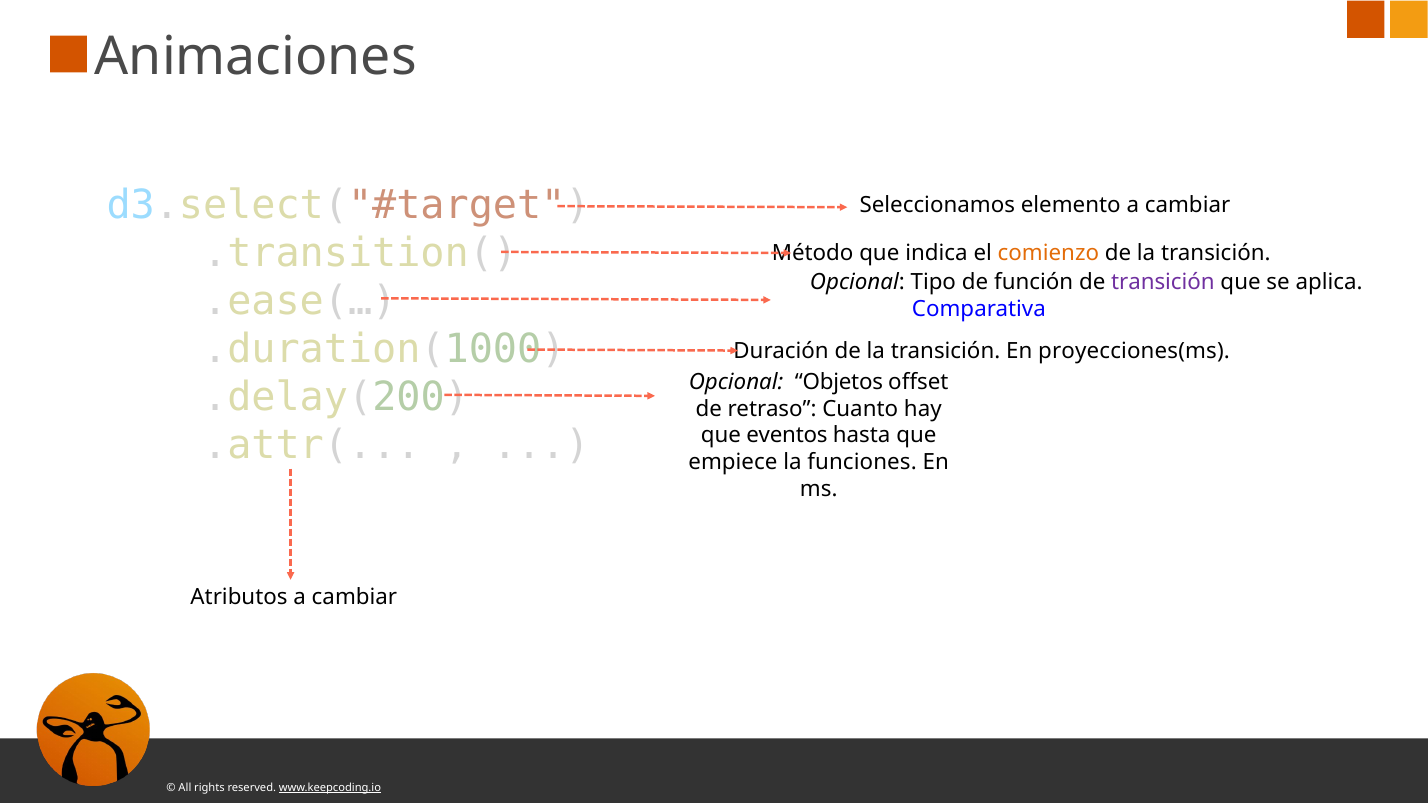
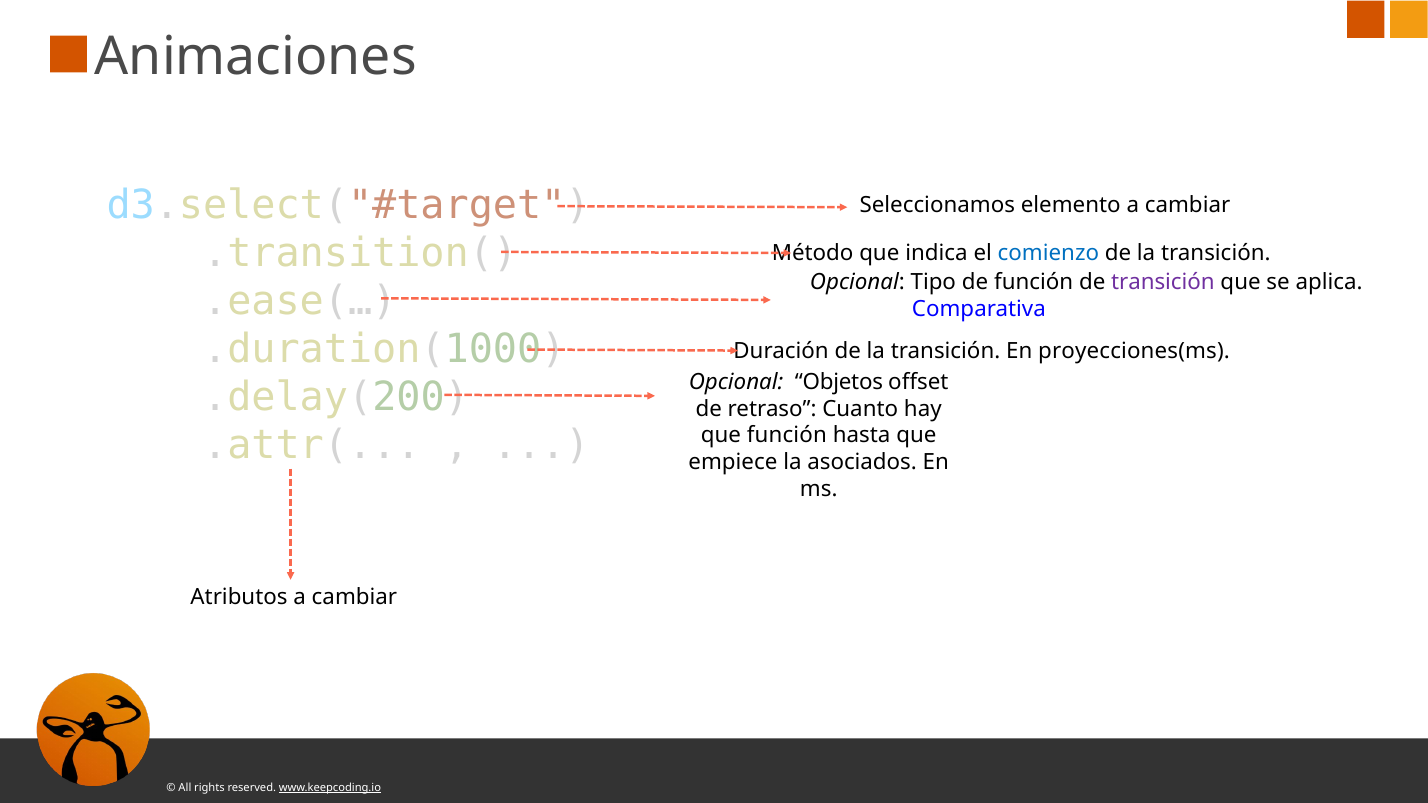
comienzo colour: orange -> blue
que eventos: eventos -> función
funciones: funciones -> asociados
